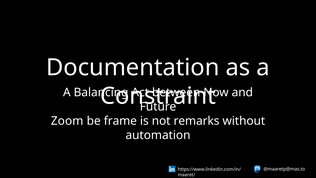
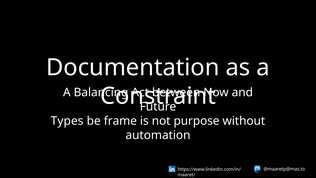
Zoom: Zoom -> Types
remarks: remarks -> purpose
